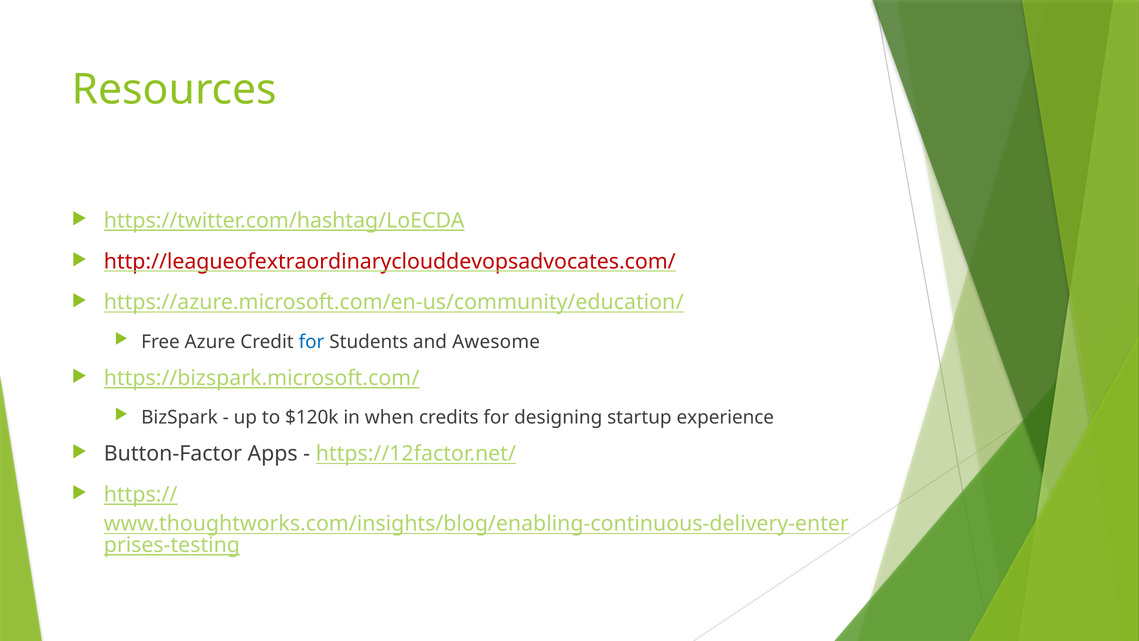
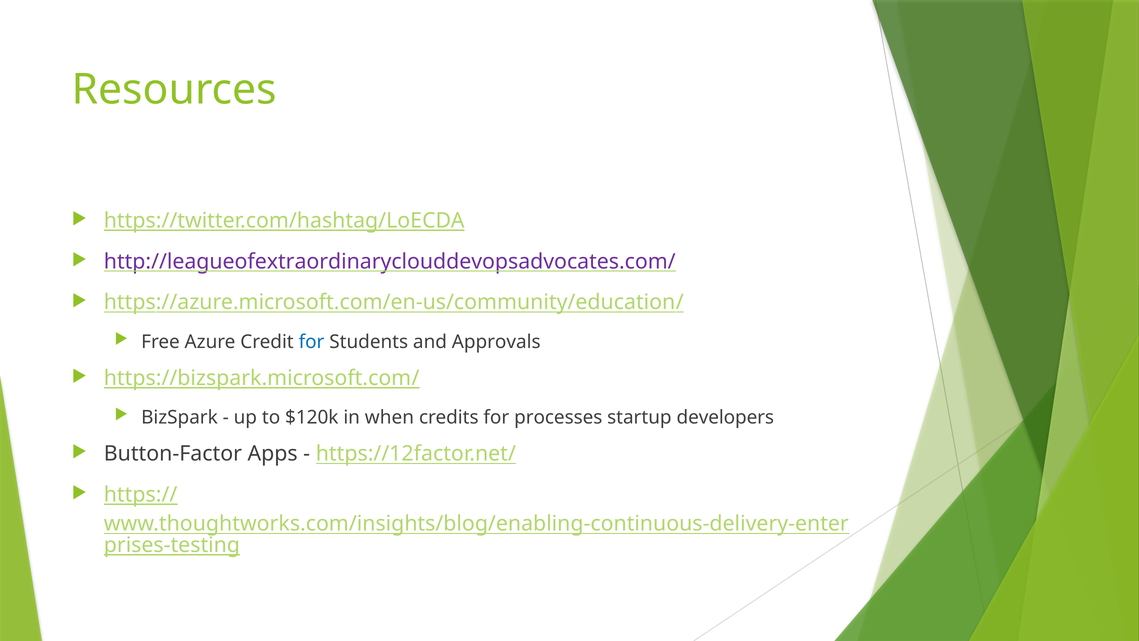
http://leagueofextraordinaryclouddevopsadvocates.com/ colour: red -> purple
Awesome: Awesome -> Approvals
designing: designing -> processes
experience: experience -> developers
